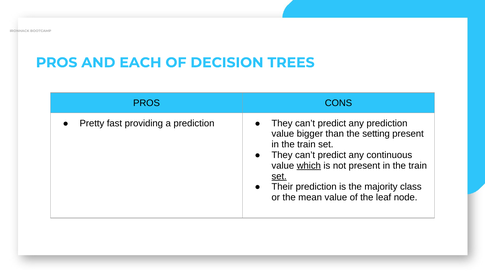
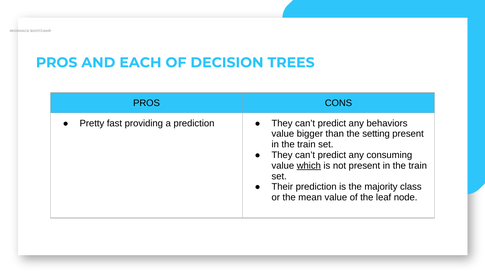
any prediction: prediction -> behaviors
continuous: continuous -> consuming
set at (279, 176) underline: present -> none
